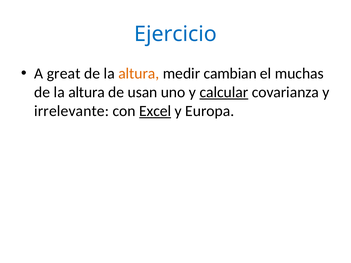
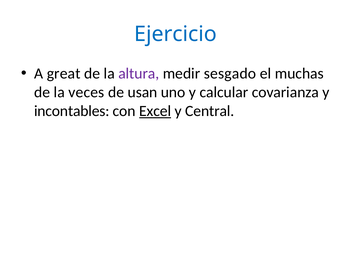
altura at (139, 74) colour: orange -> purple
cambian: cambian -> sesgado
altura at (87, 92): altura -> veces
calcular underline: present -> none
irrelevante: irrelevante -> incontables
Europa: Europa -> Central
